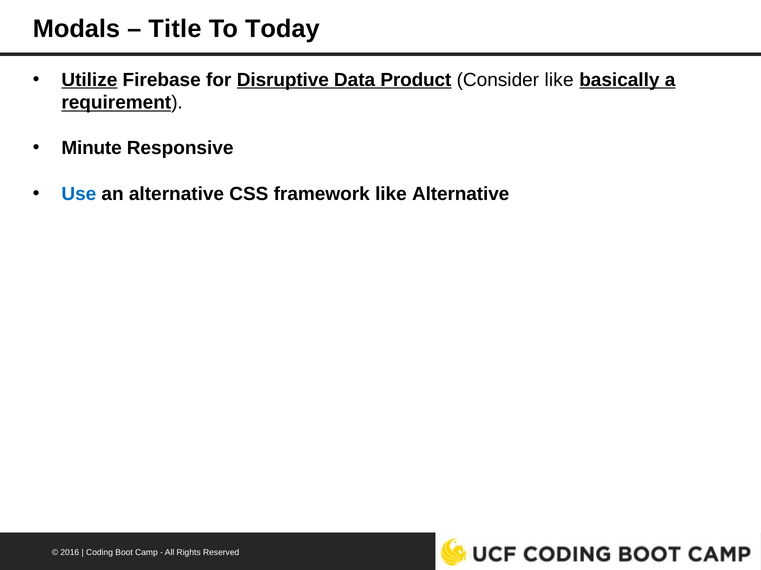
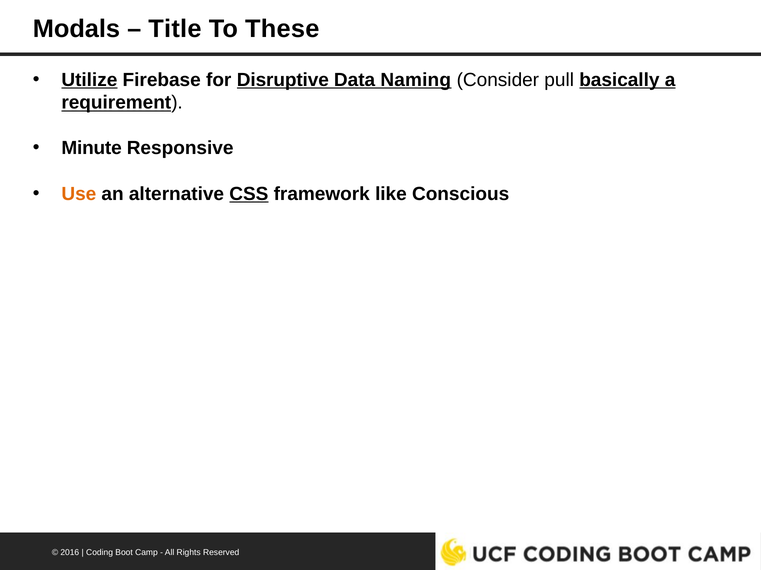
Today: Today -> These
Product: Product -> Naming
Consider like: like -> pull
Use colour: blue -> orange
CSS underline: none -> present
like Alternative: Alternative -> Conscious
